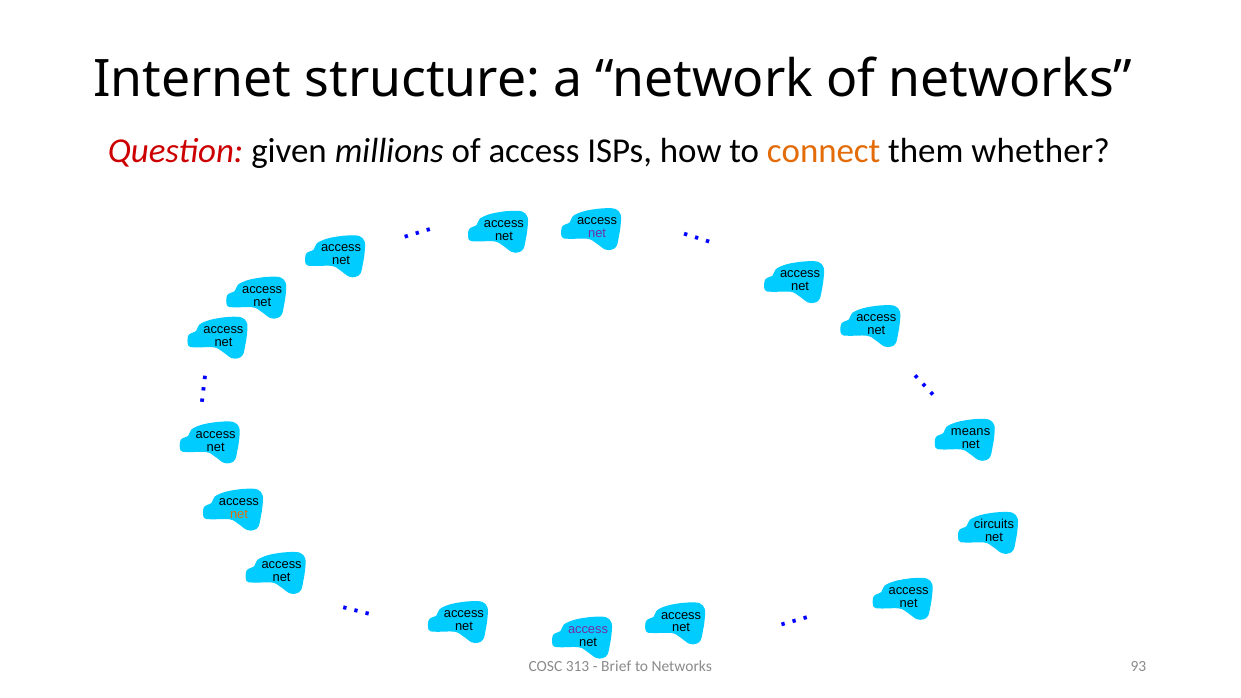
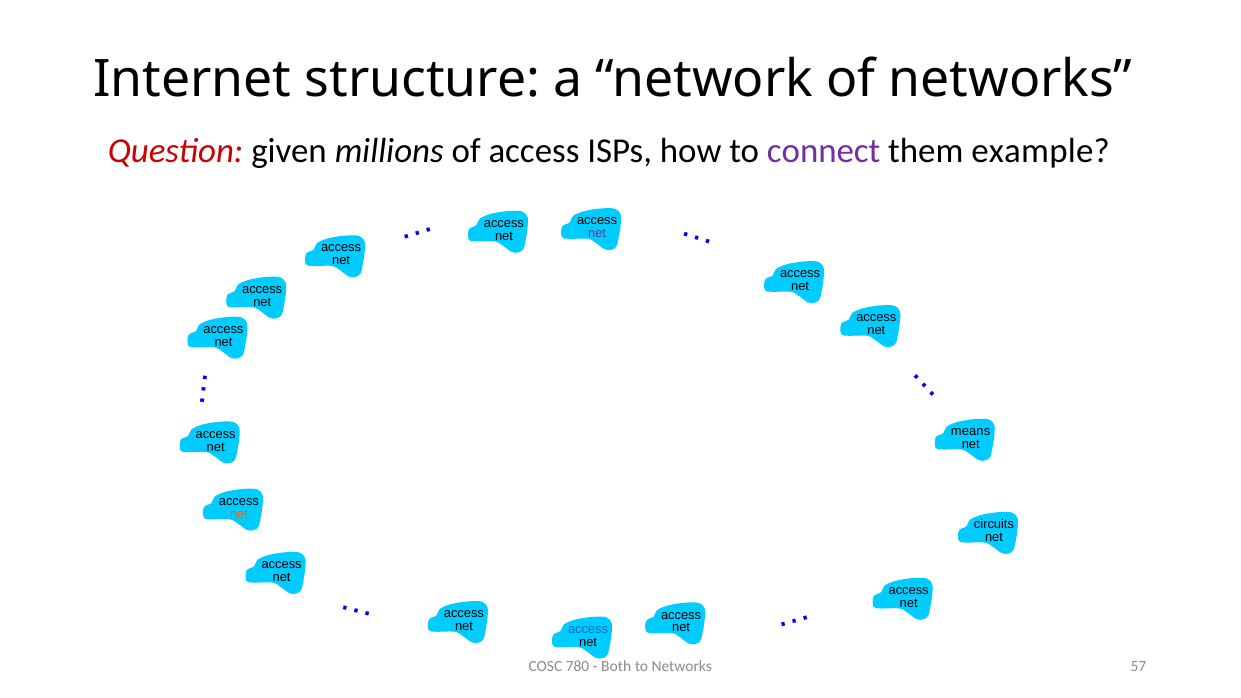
connect colour: orange -> purple
whether: whether -> example
access at (588, 629) colour: purple -> blue
313: 313 -> 780
Brief: Brief -> Both
93: 93 -> 57
